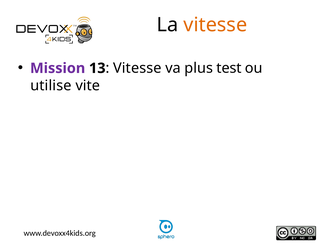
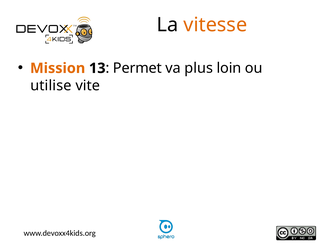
Mission colour: purple -> orange
Vitesse at (137, 68): Vitesse -> Permet
test: test -> loin
